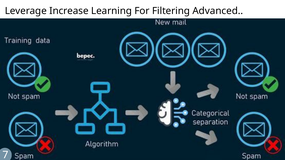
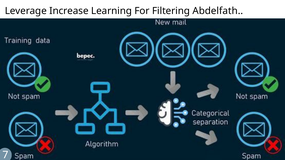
Advanced: Advanced -> Abdelfath
